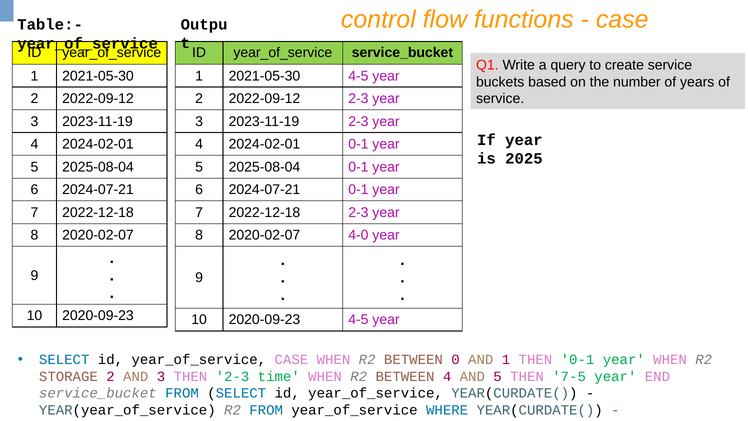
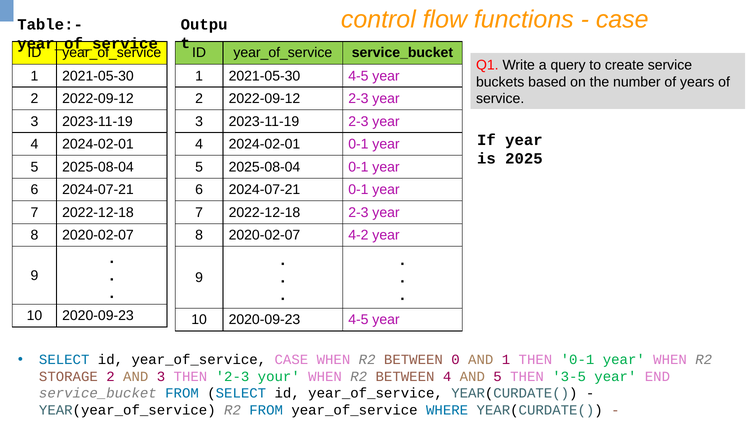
4-0: 4-0 -> 4-2
time: time -> your
7-5: 7-5 -> 3-5
